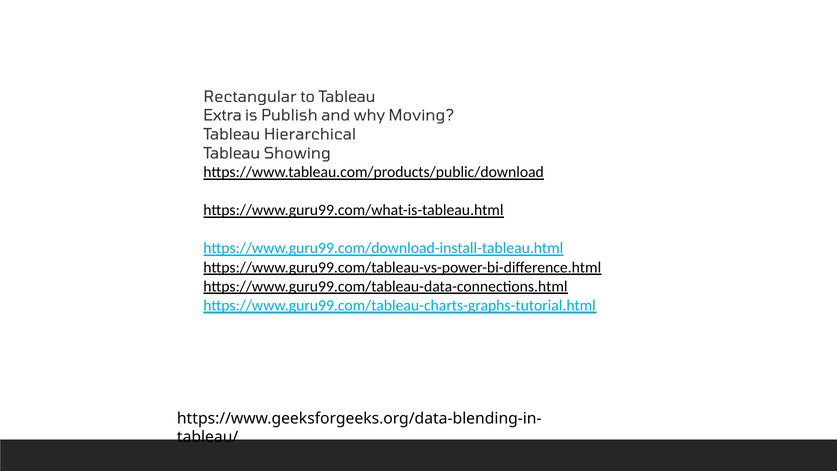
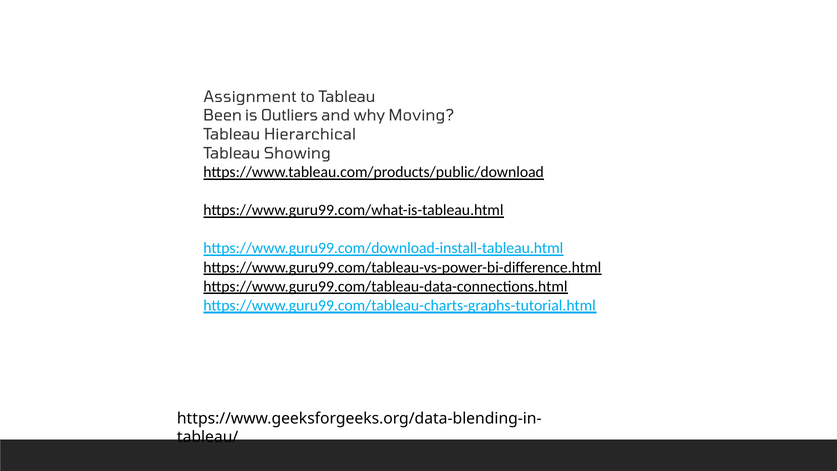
Rectangular: Rectangular -> Assignment
Extra: Extra -> Been
Publish: Publish -> Outliers
